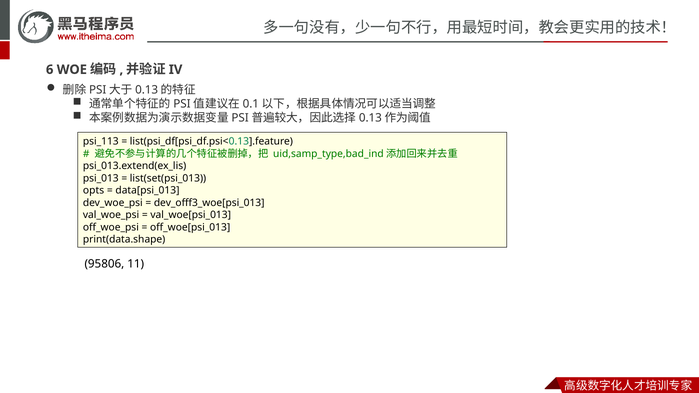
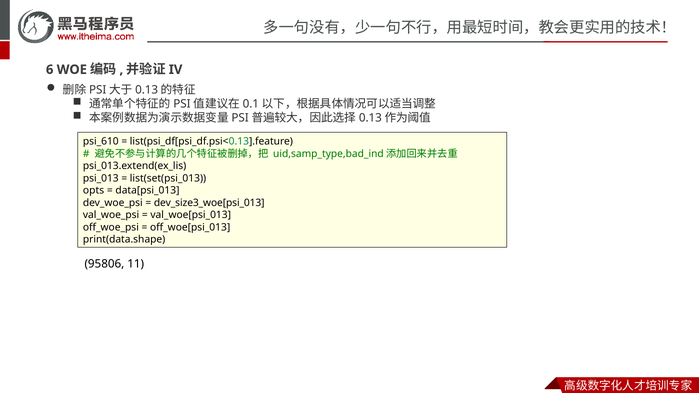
psi_113: psi_113 -> psi_610
dev_offf3_woe[psi_013: dev_offf3_woe[psi_013 -> dev_size3_woe[psi_013
